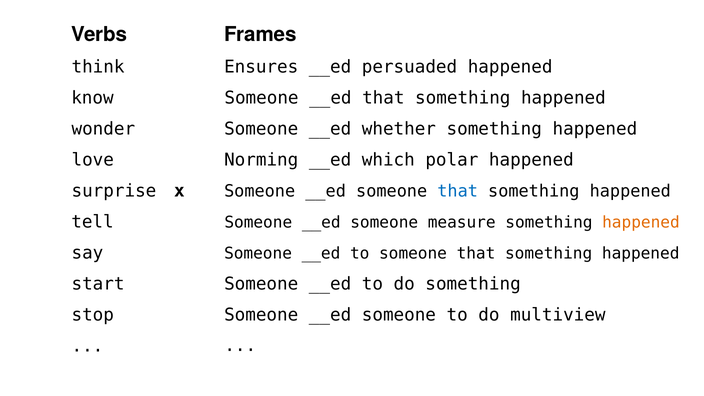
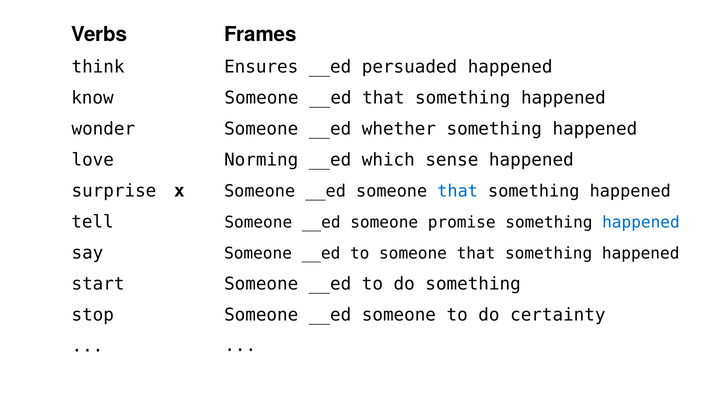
polar: polar -> sense
measure: measure -> promise
happened at (641, 223) colour: orange -> blue
multiview: multiview -> certainty
